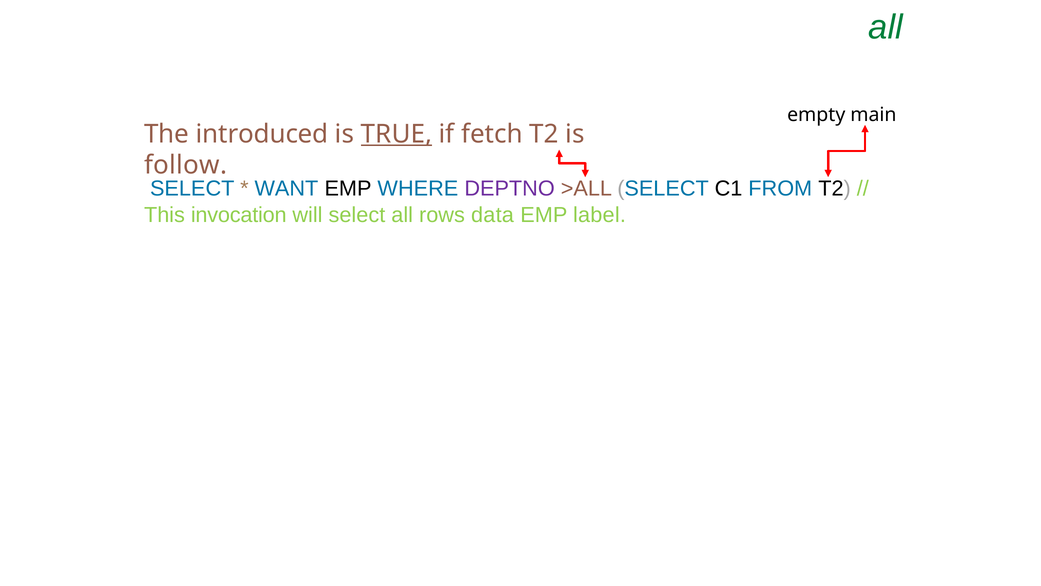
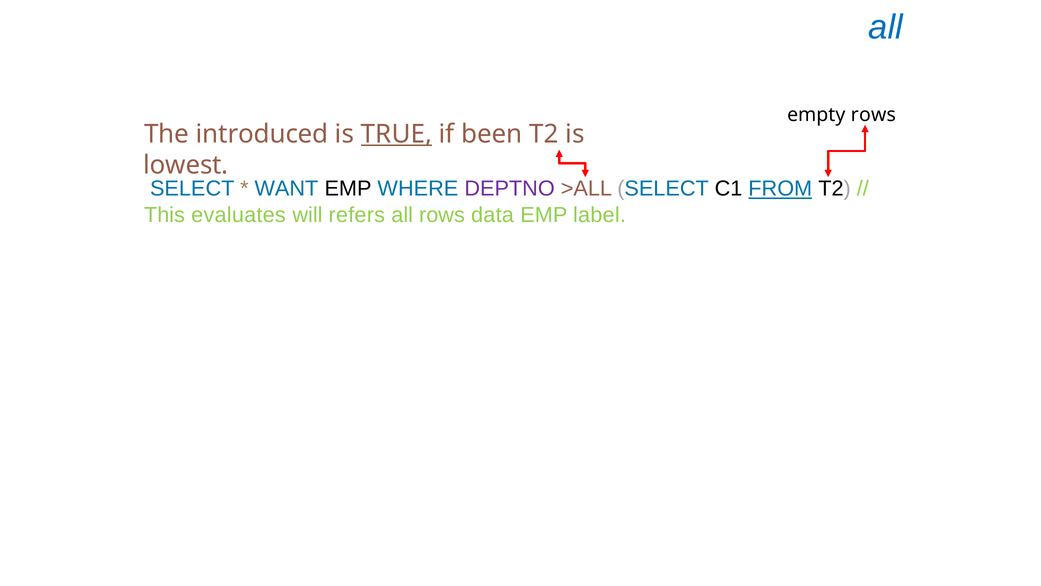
all at (886, 27) colour: green -> blue
empty main: main -> rows
fetch: fetch -> been
follow: follow -> lowest
FROM underline: none -> present
invocation: invocation -> evaluates
will select: select -> refers
